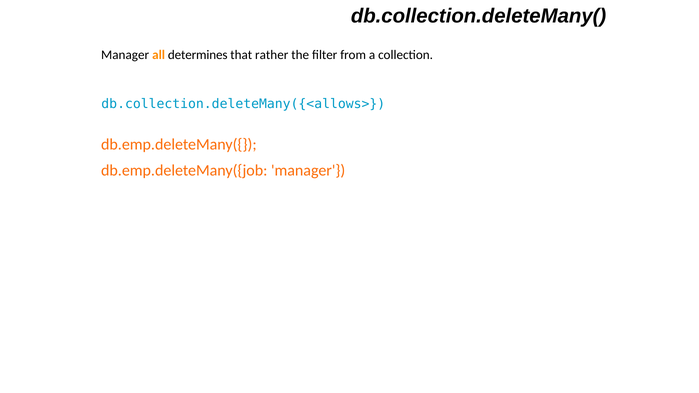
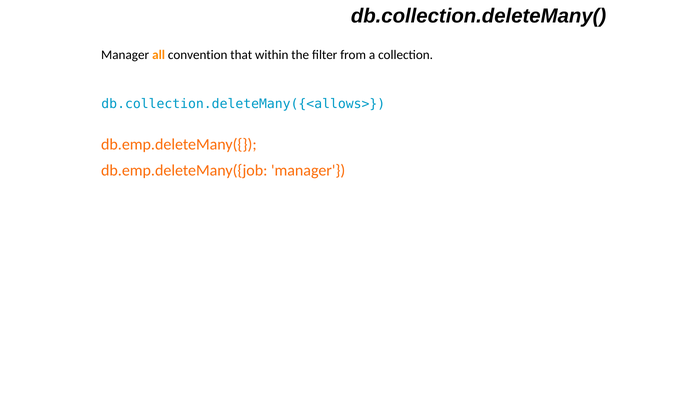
determines: determines -> convention
rather: rather -> within
